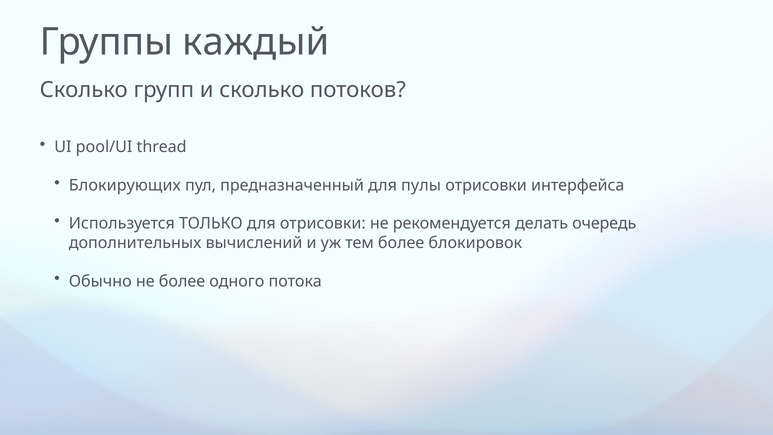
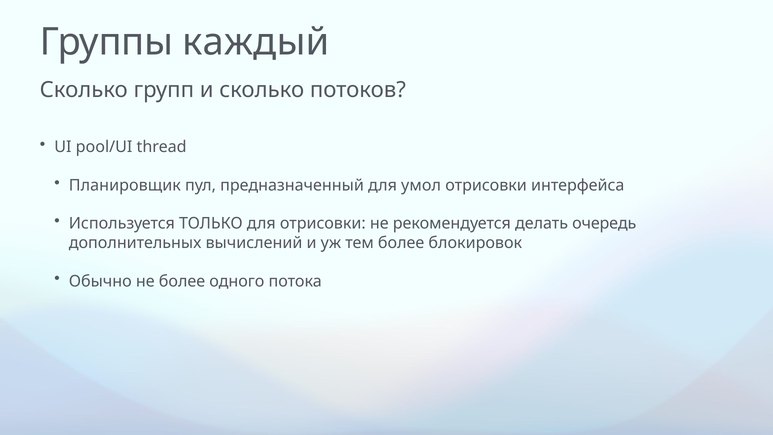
Блокирующих: Блокирующих -> Планировщик
пулы: пулы -> умол
